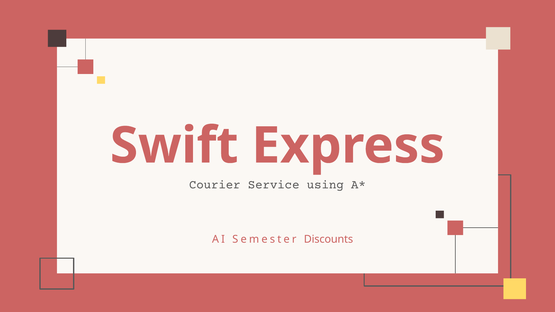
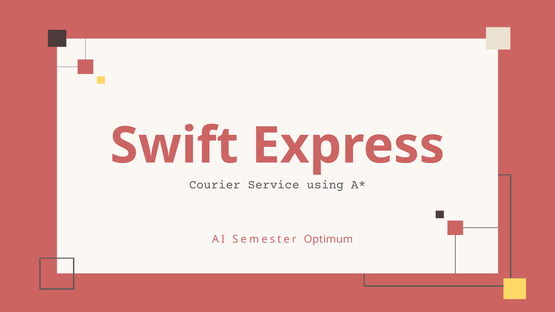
Discounts: Discounts -> Optimum
